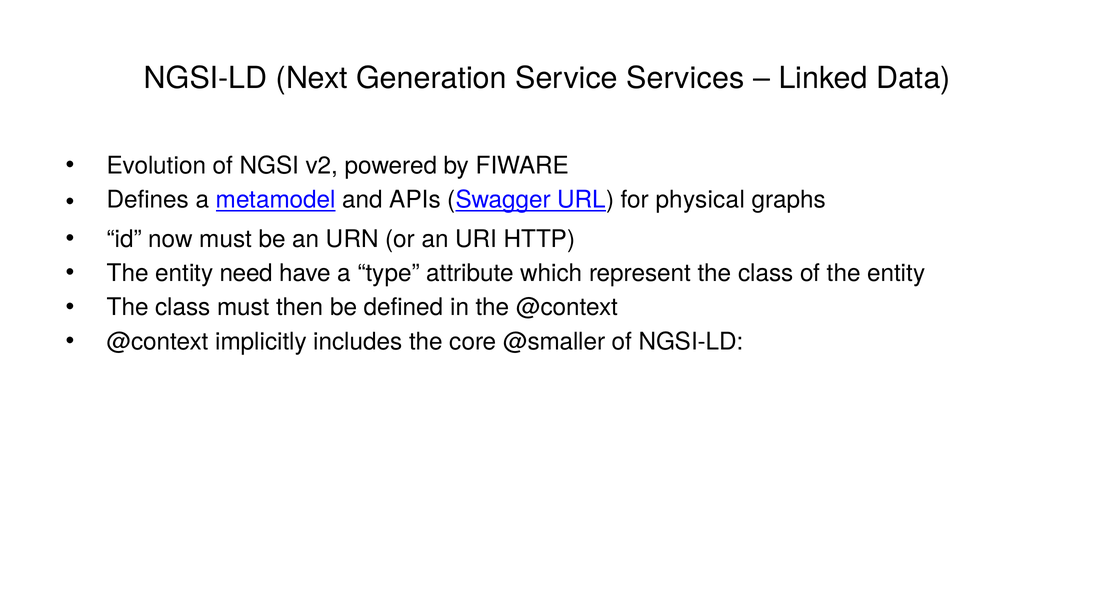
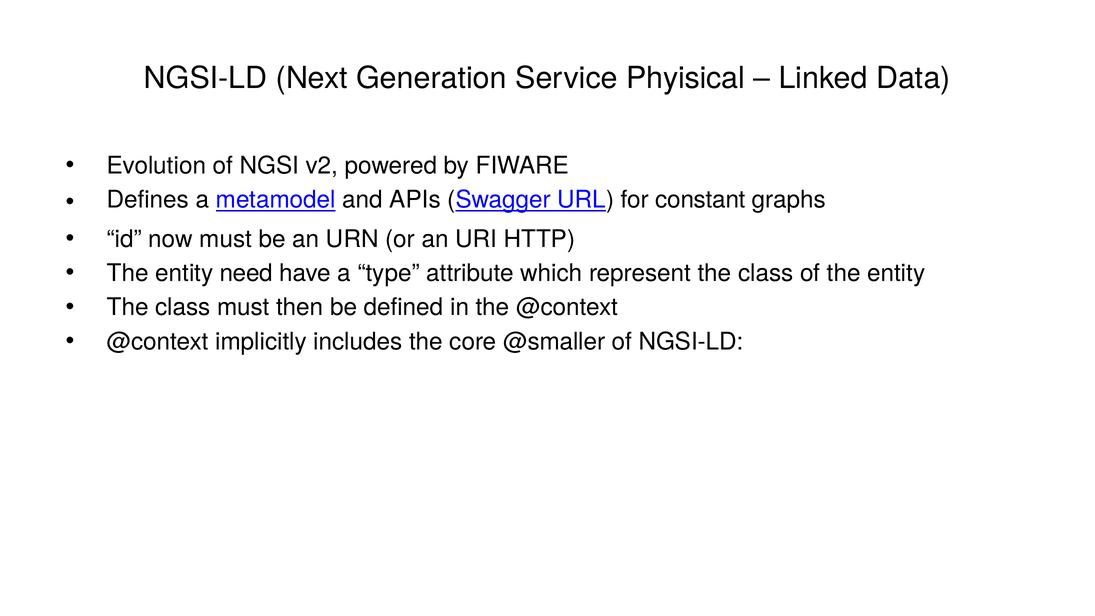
Services: Services -> Phyisical
physical: physical -> constant
